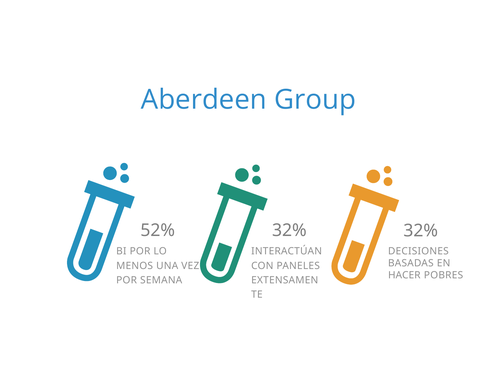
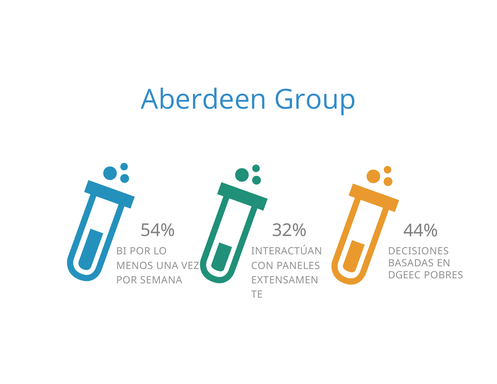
52%: 52% -> 54%
32% 32%: 32% -> 44%
HACER: HACER -> DGEEC
